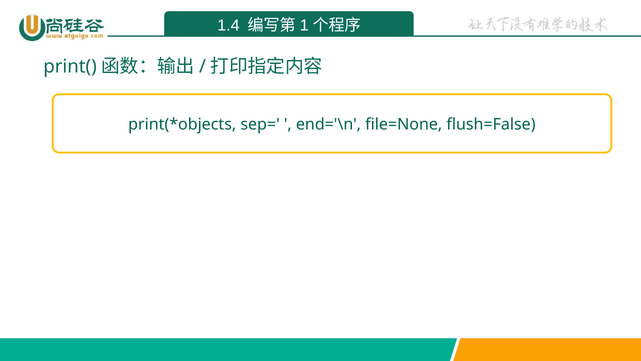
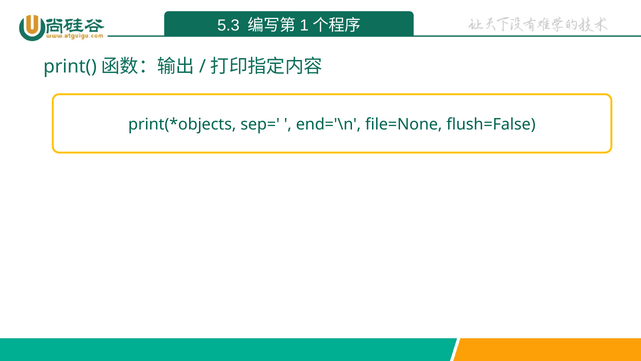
1.4: 1.4 -> 5.3
